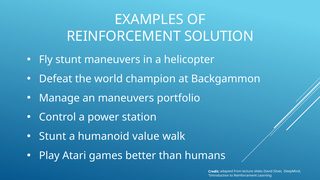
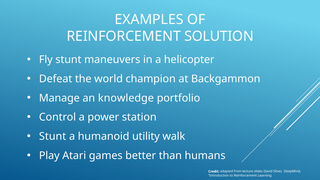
an maneuvers: maneuvers -> knowledge
value: value -> utility
